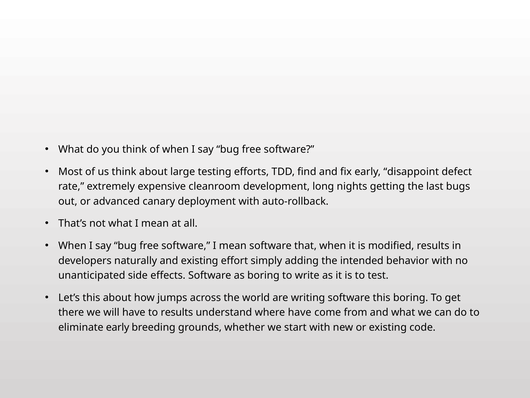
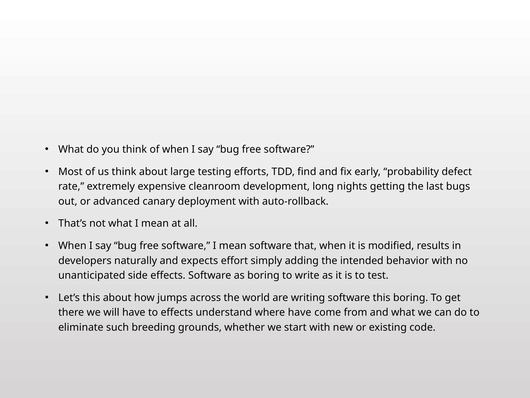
disappoint: disappoint -> probability
and existing: existing -> expects
to results: results -> effects
eliminate early: early -> such
